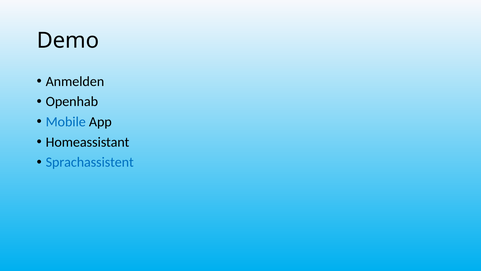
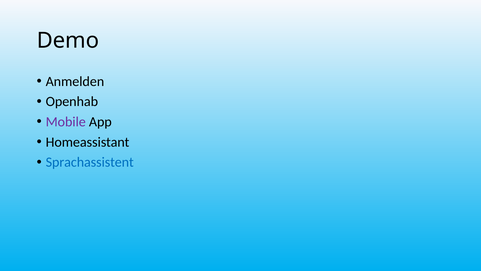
Mobile colour: blue -> purple
